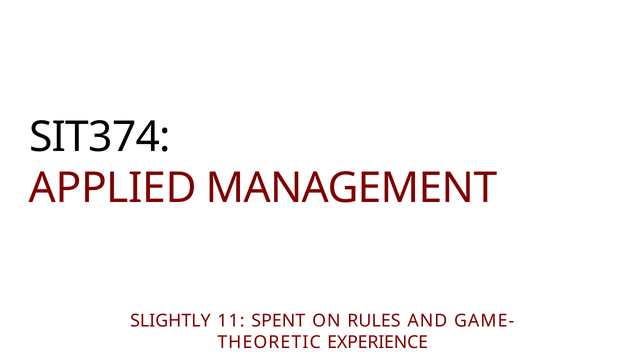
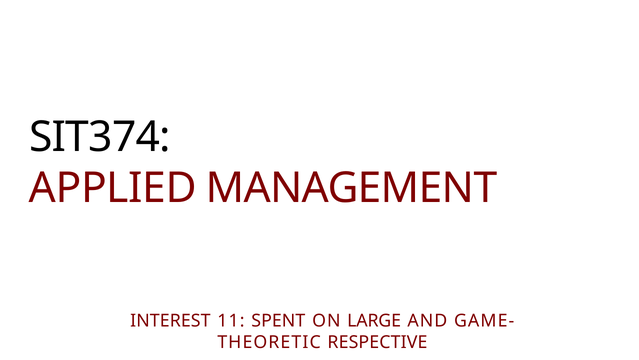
SLIGHTLY: SLIGHTLY -> INTEREST
RULES: RULES -> LARGE
EXPERIENCE: EXPERIENCE -> RESPECTIVE
